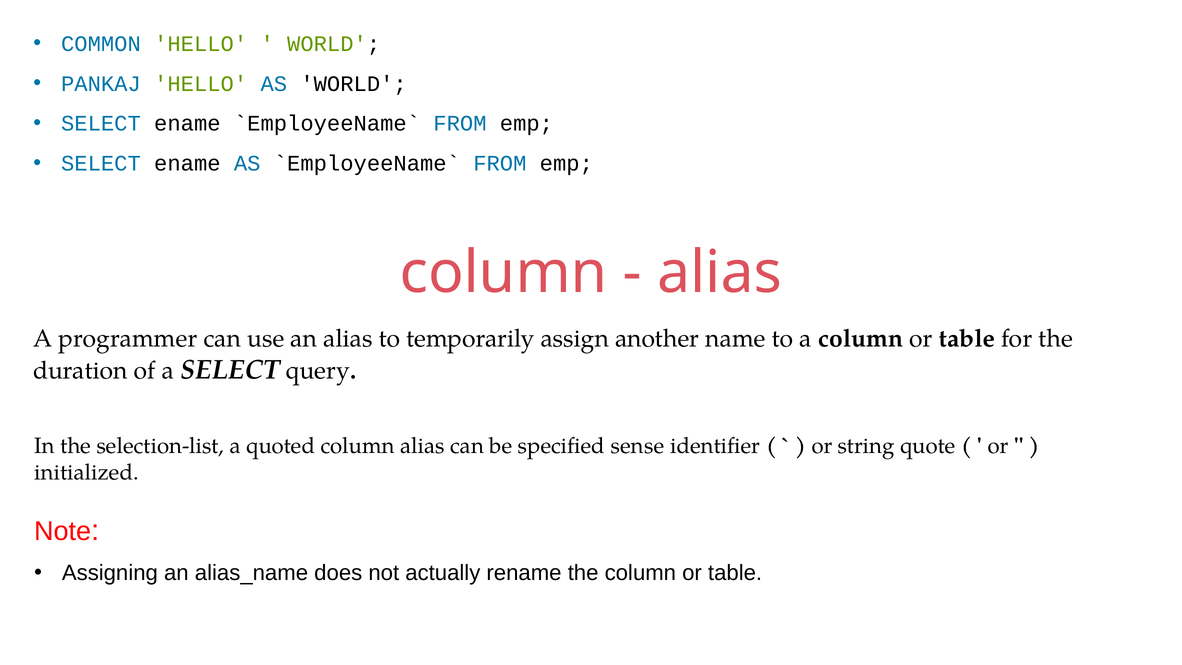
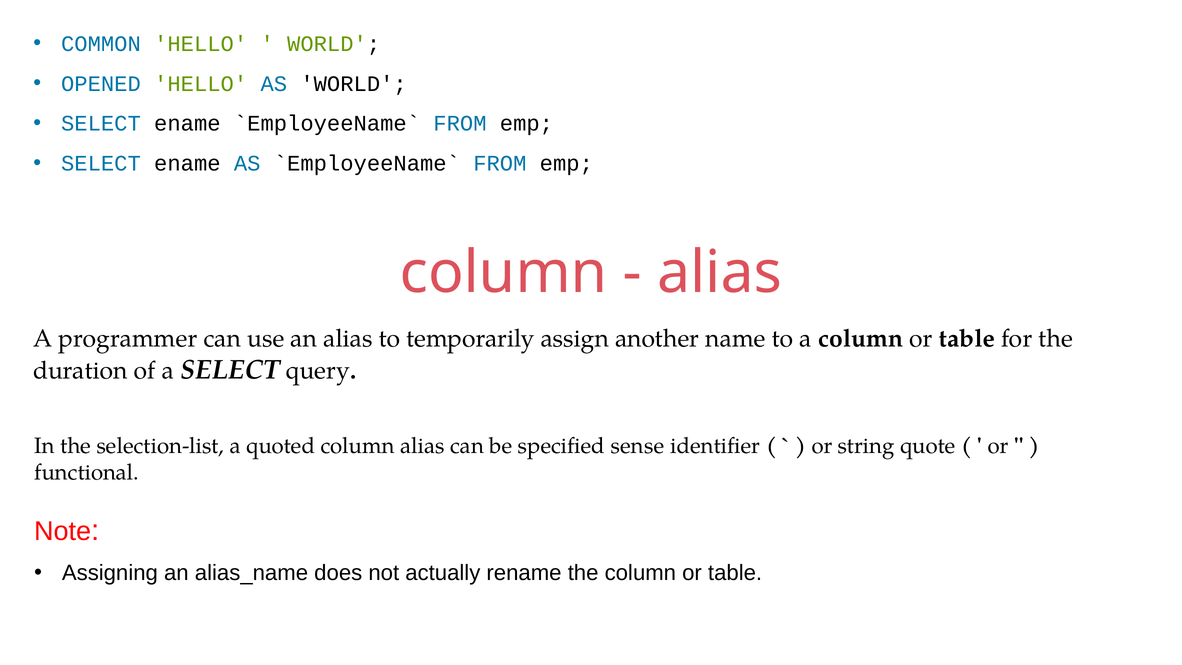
PANKAJ: PANKAJ -> OPENED
initialized: initialized -> functional
